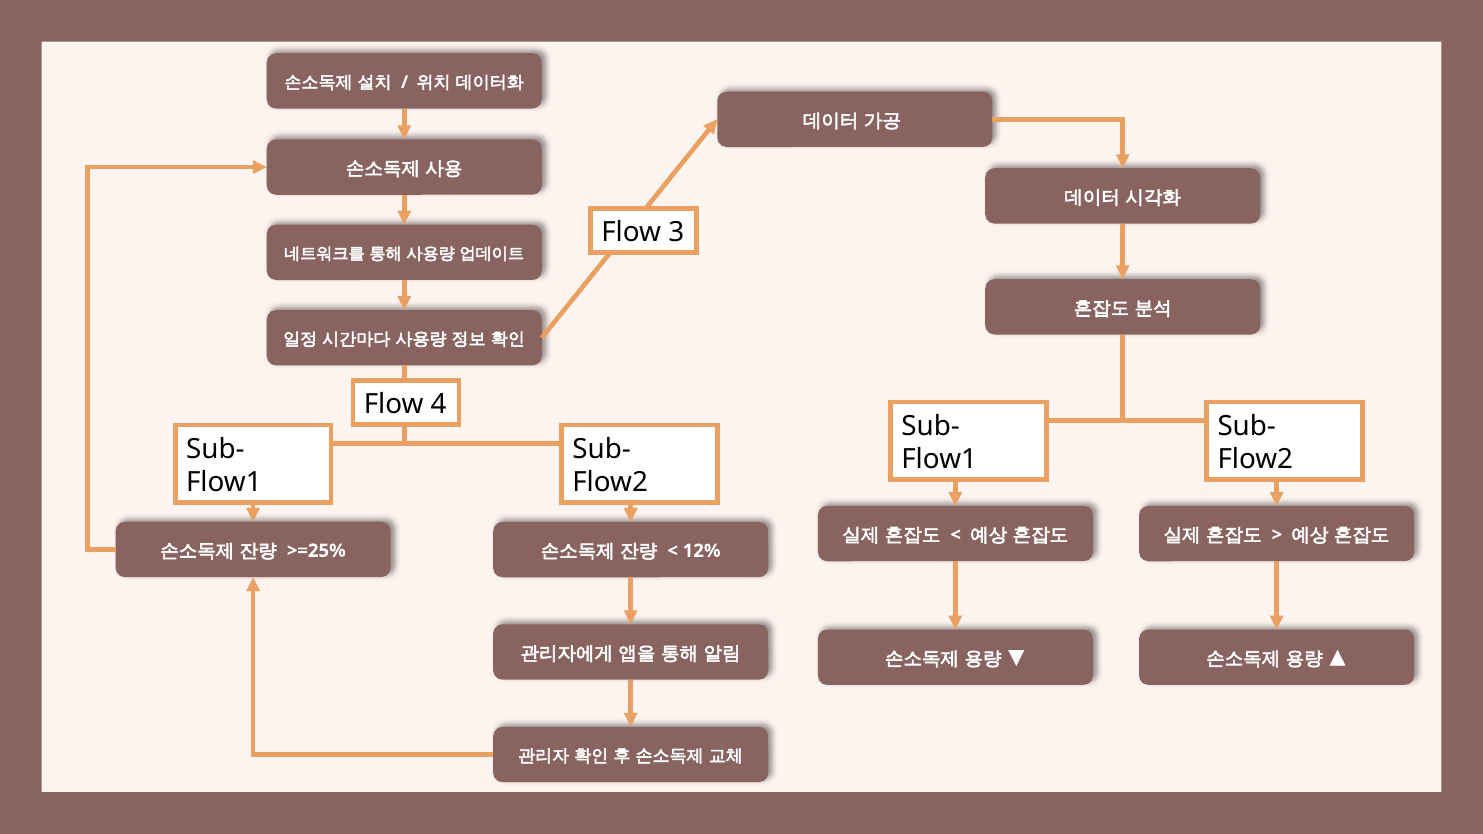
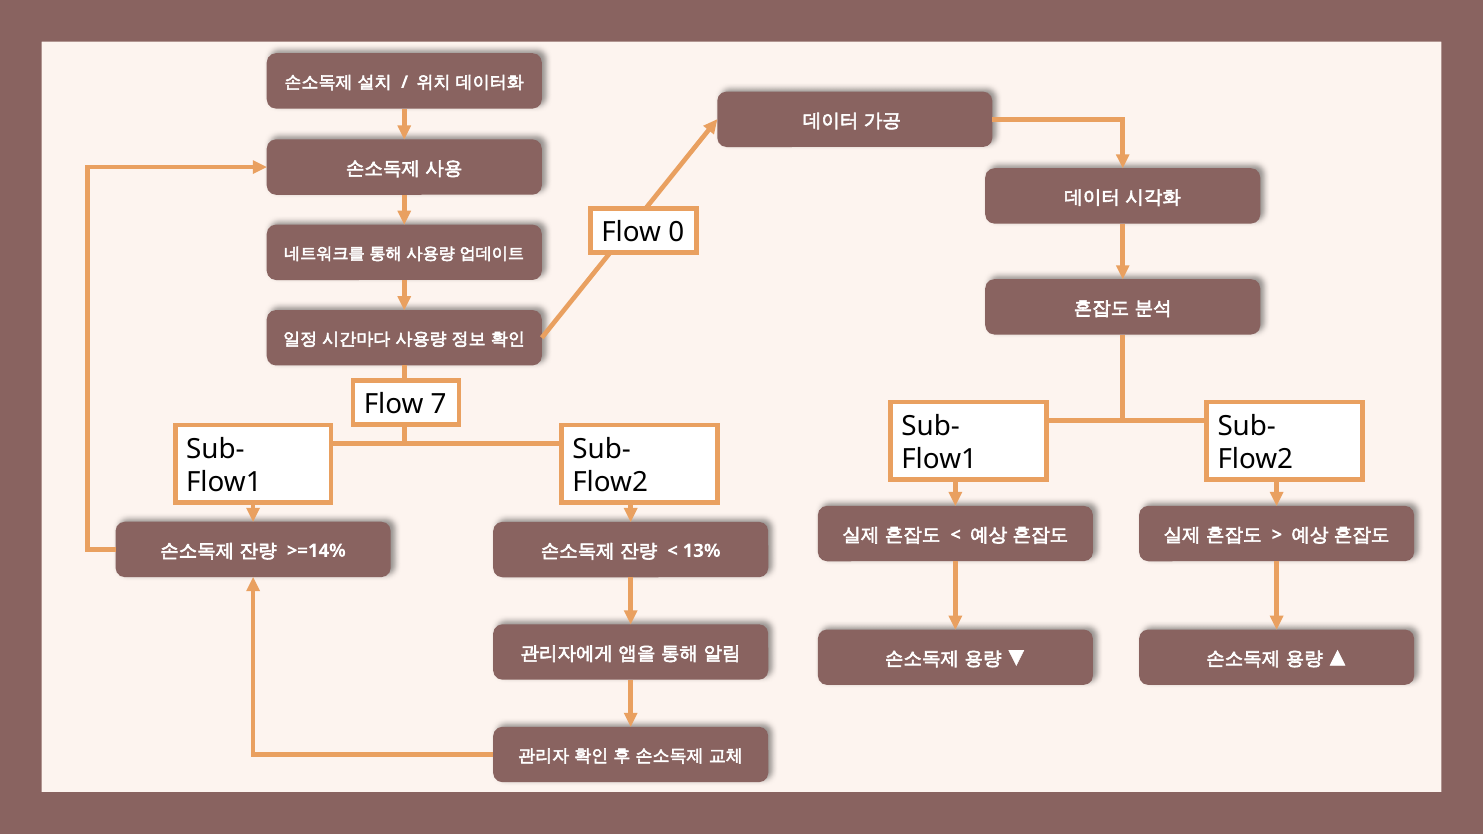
3: 3 -> 0
4: 4 -> 7
>=25%: >=25% -> >=14%
12%: 12% -> 13%
